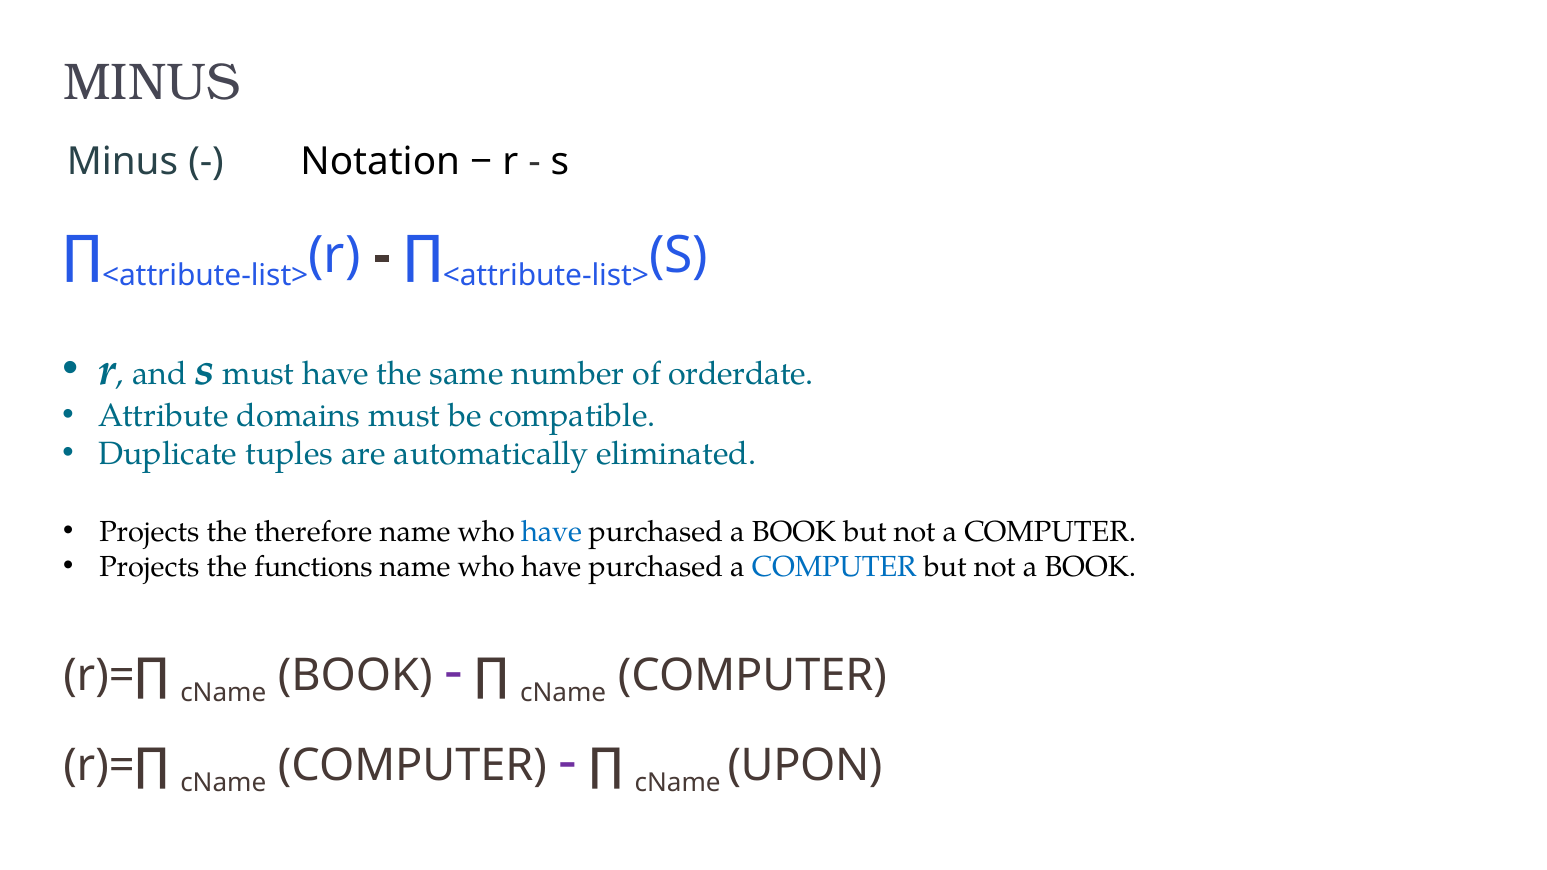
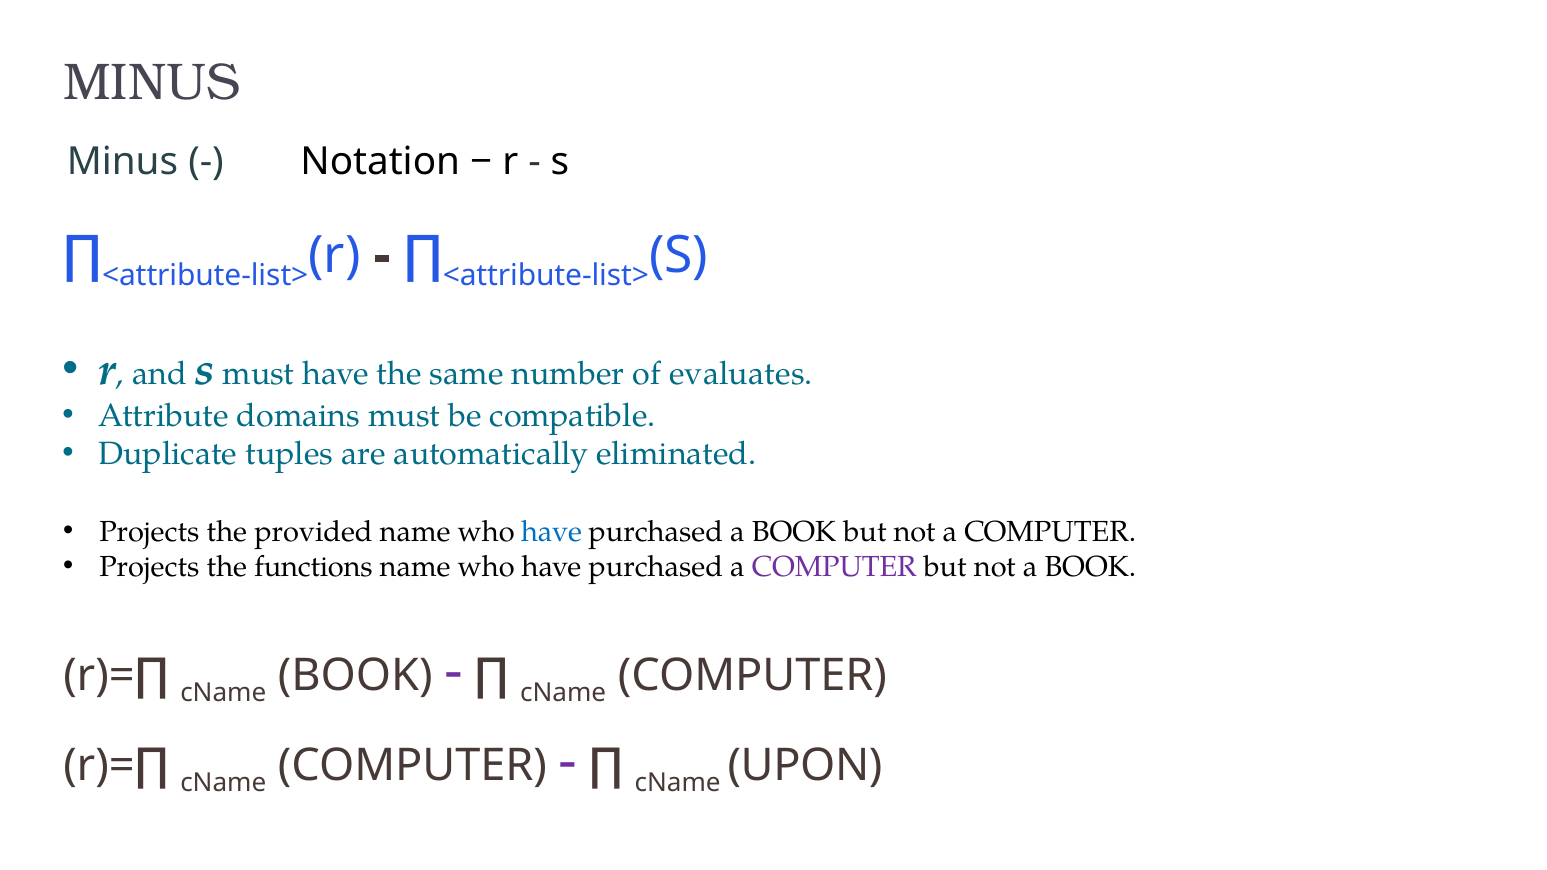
orderdate: orderdate -> evaluates
therefore: therefore -> provided
COMPUTER at (834, 567) colour: blue -> purple
